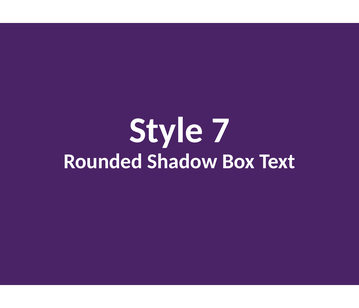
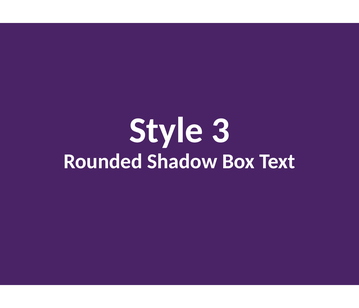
7: 7 -> 3
